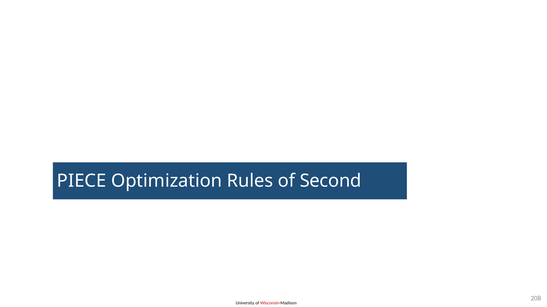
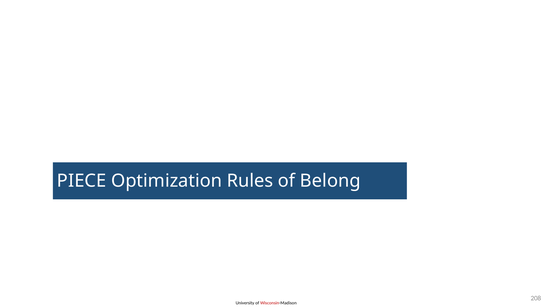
Second: Second -> Belong
